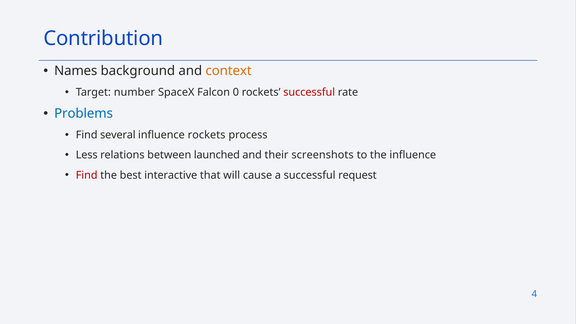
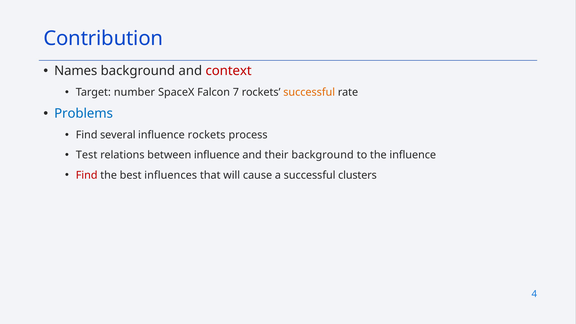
context colour: orange -> red
0: 0 -> 7
successful at (309, 92) colour: red -> orange
Less: Less -> Test
between launched: launched -> influence
their screenshots: screenshots -> background
interactive: interactive -> influences
request: request -> clusters
